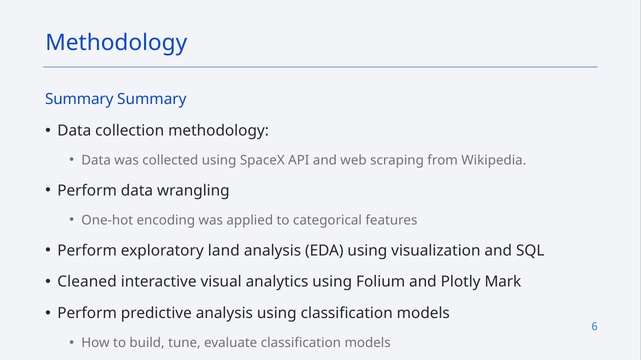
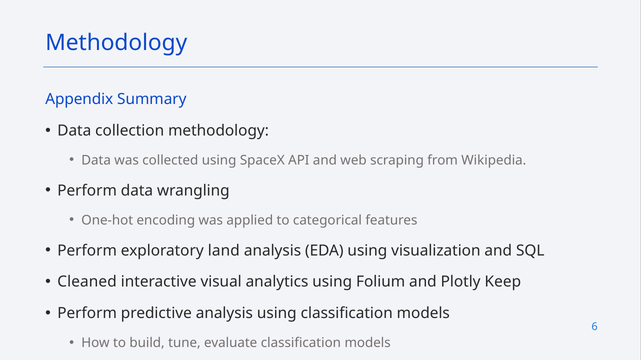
Summary at (79, 99): Summary -> Appendix
Mark: Mark -> Keep
